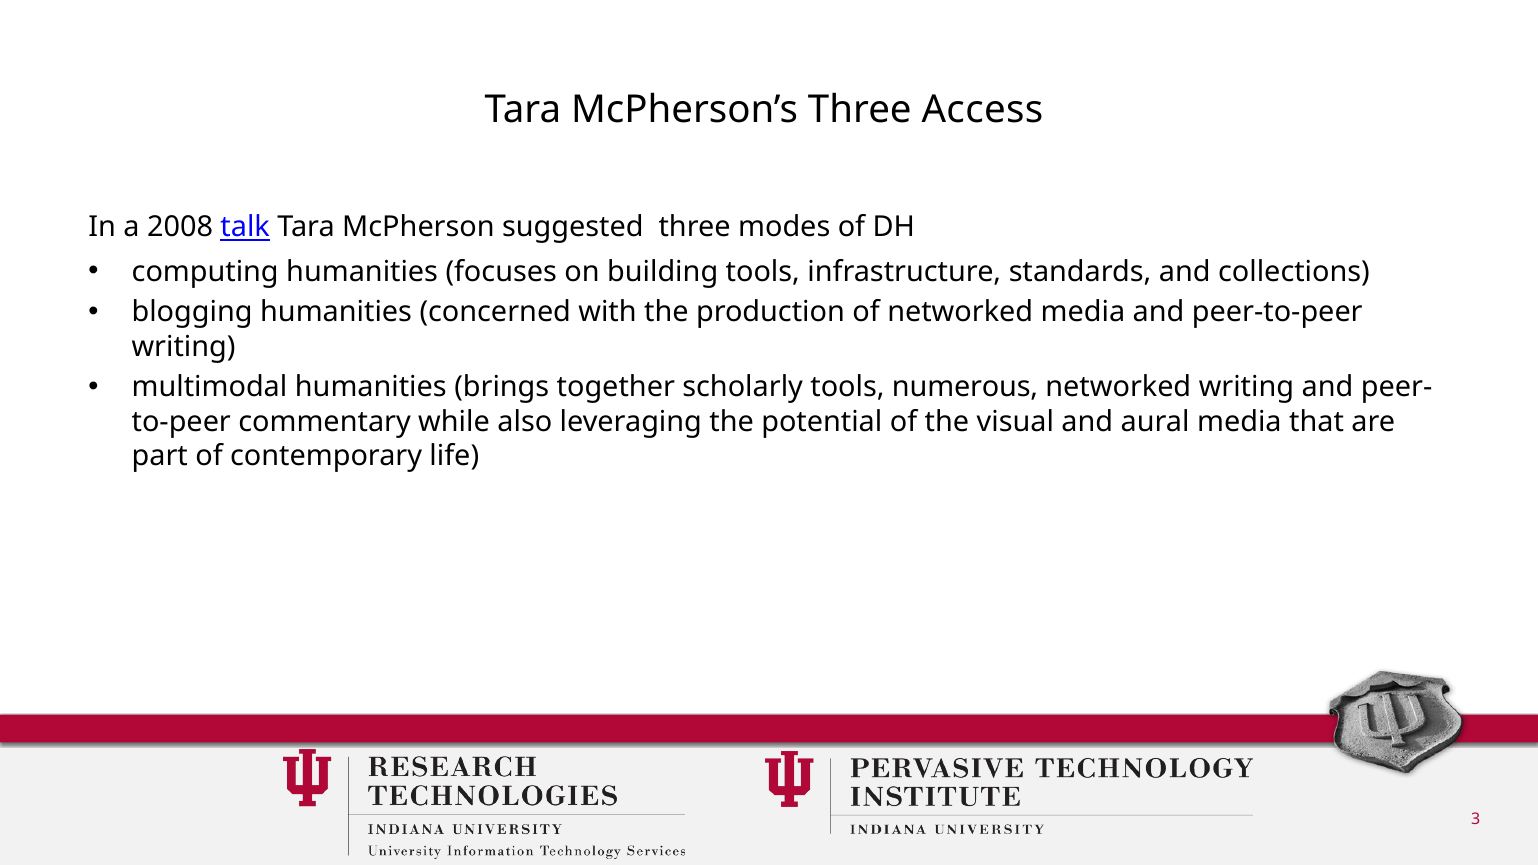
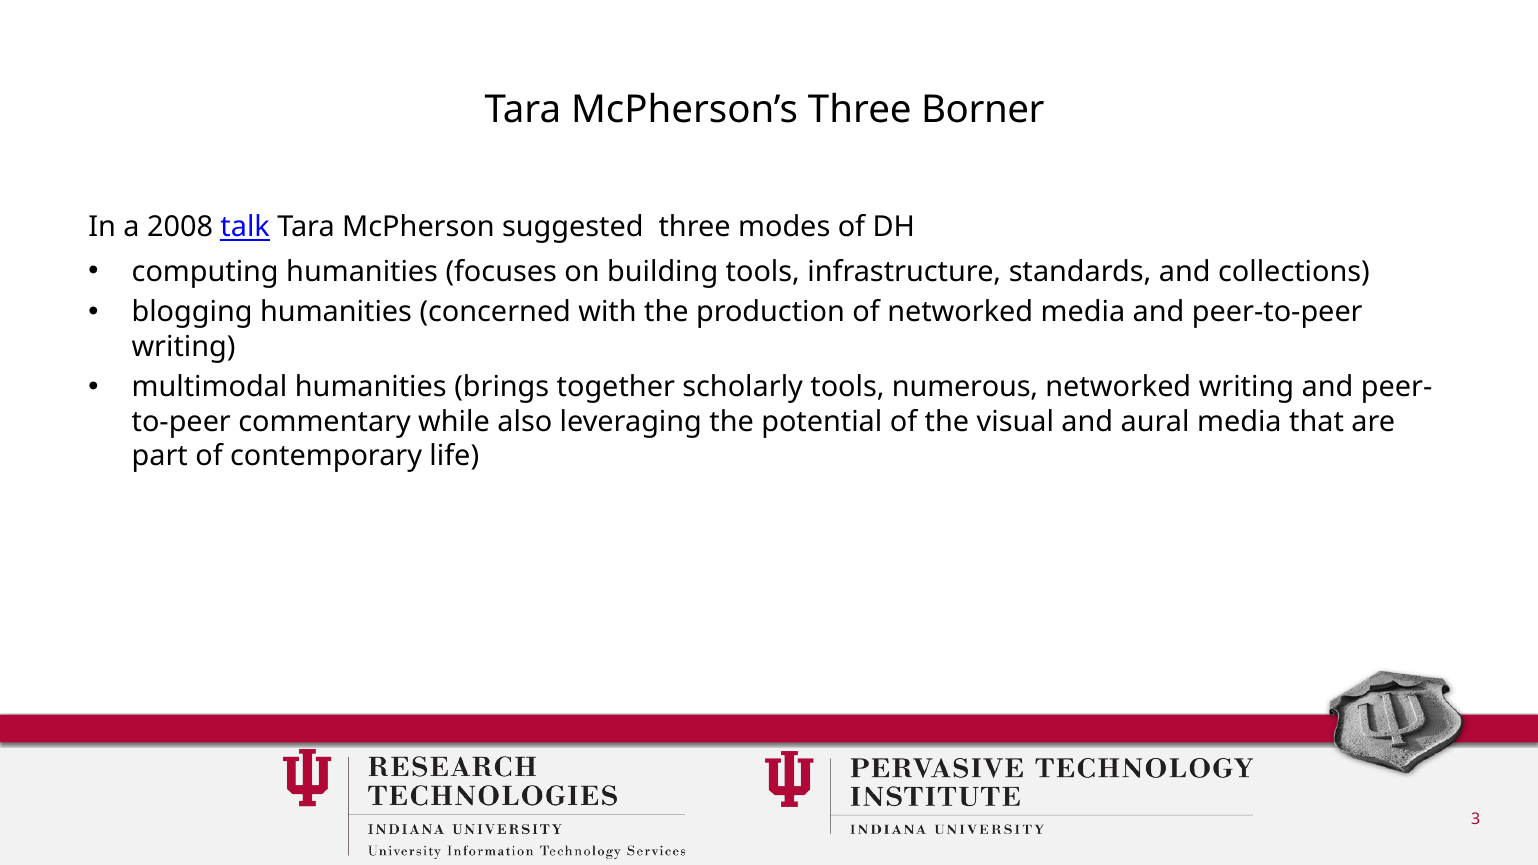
Access: Access -> Borner
